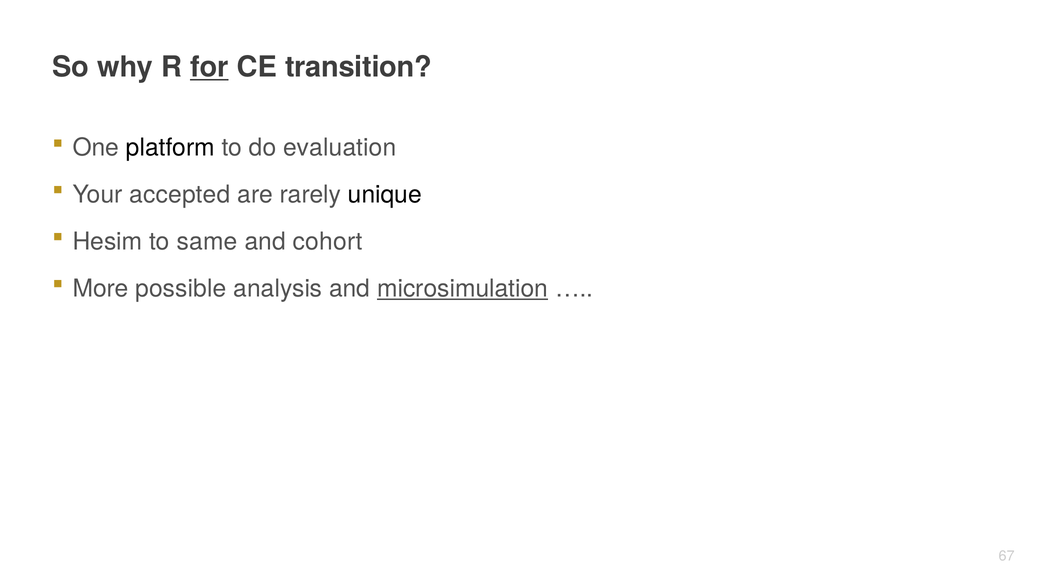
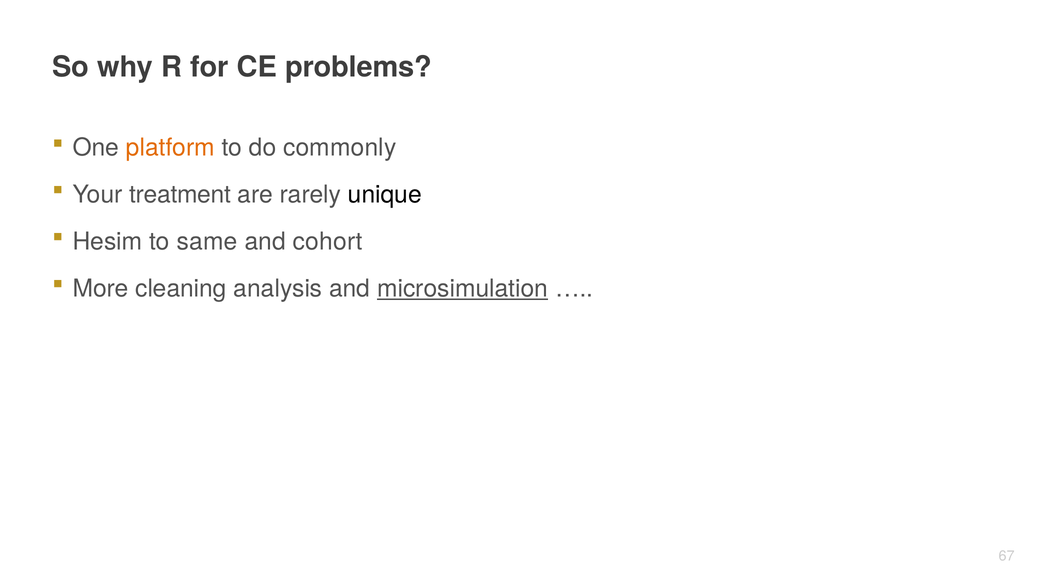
for underline: present -> none
transition: transition -> problems
platform colour: black -> orange
evaluation: evaluation -> commonly
accepted: accepted -> treatment
possible: possible -> cleaning
